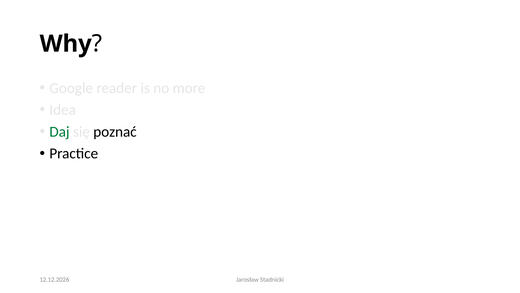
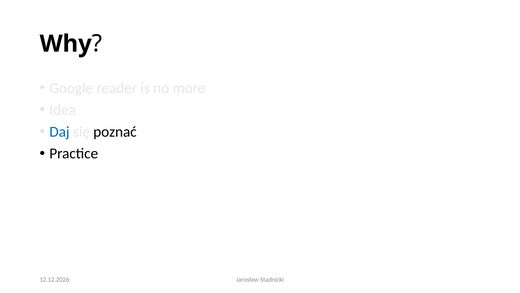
Daj colour: green -> blue
